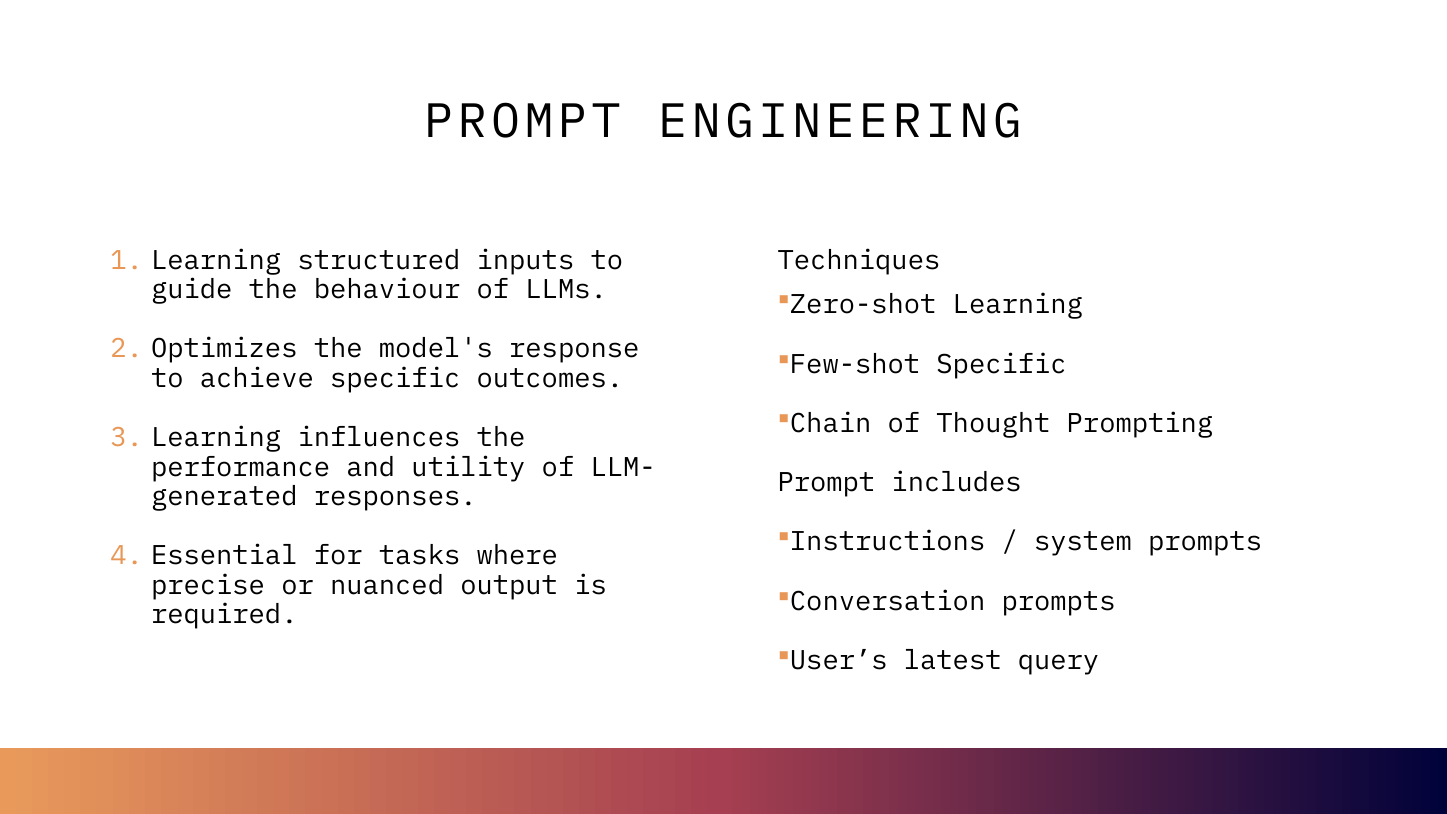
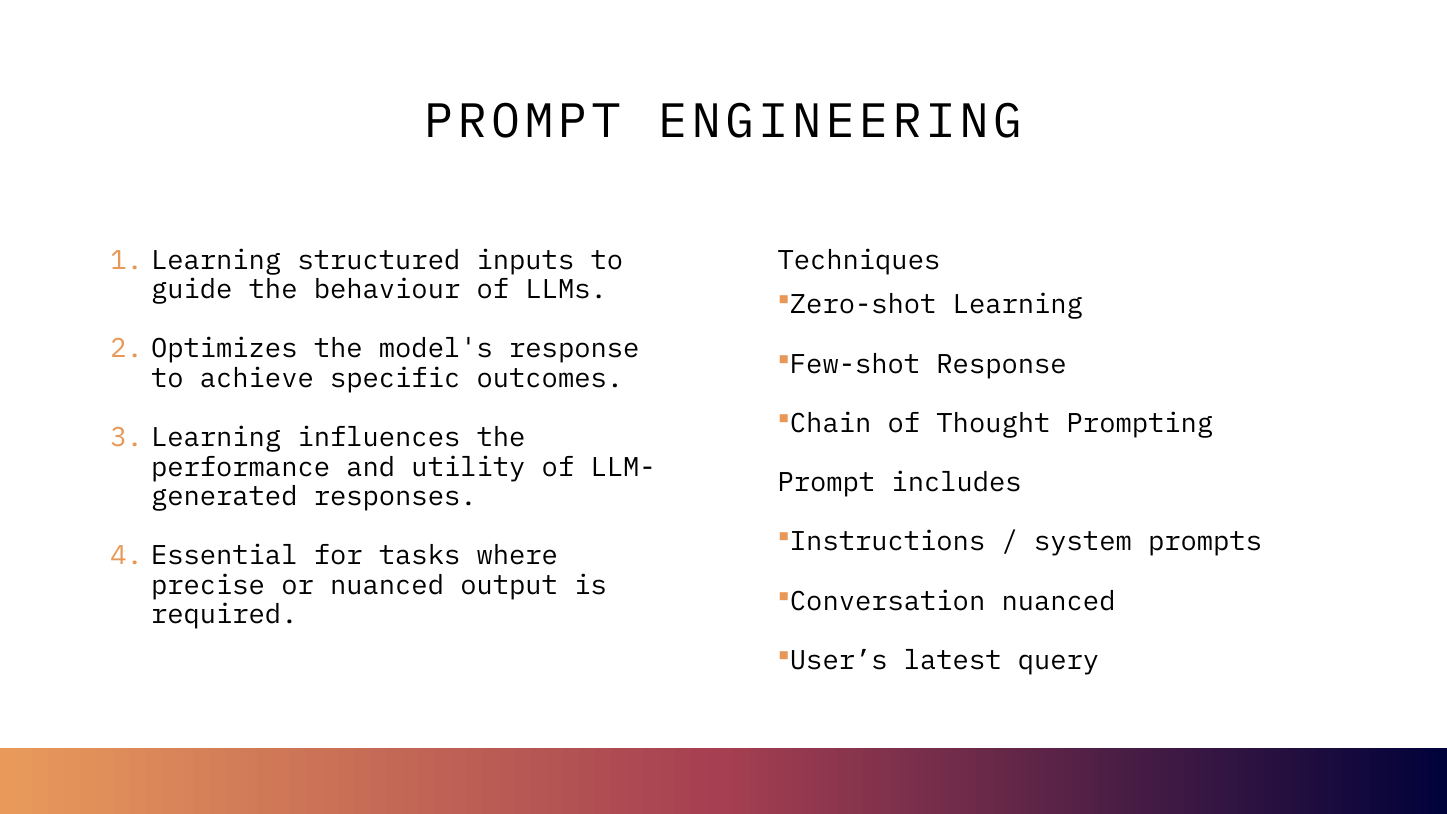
Specific at (1002, 364): Specific -> Response
prompts at (1059, 601): prompts -> nuanced
